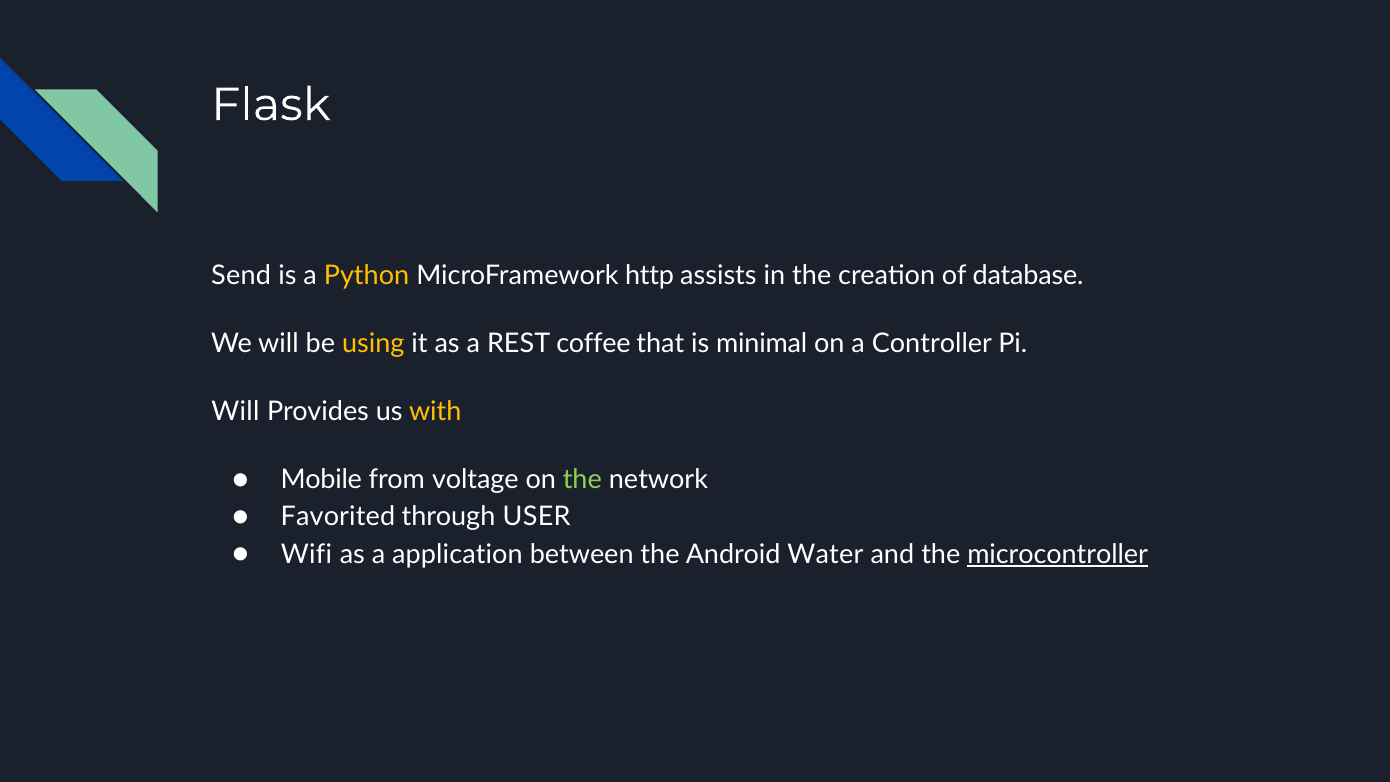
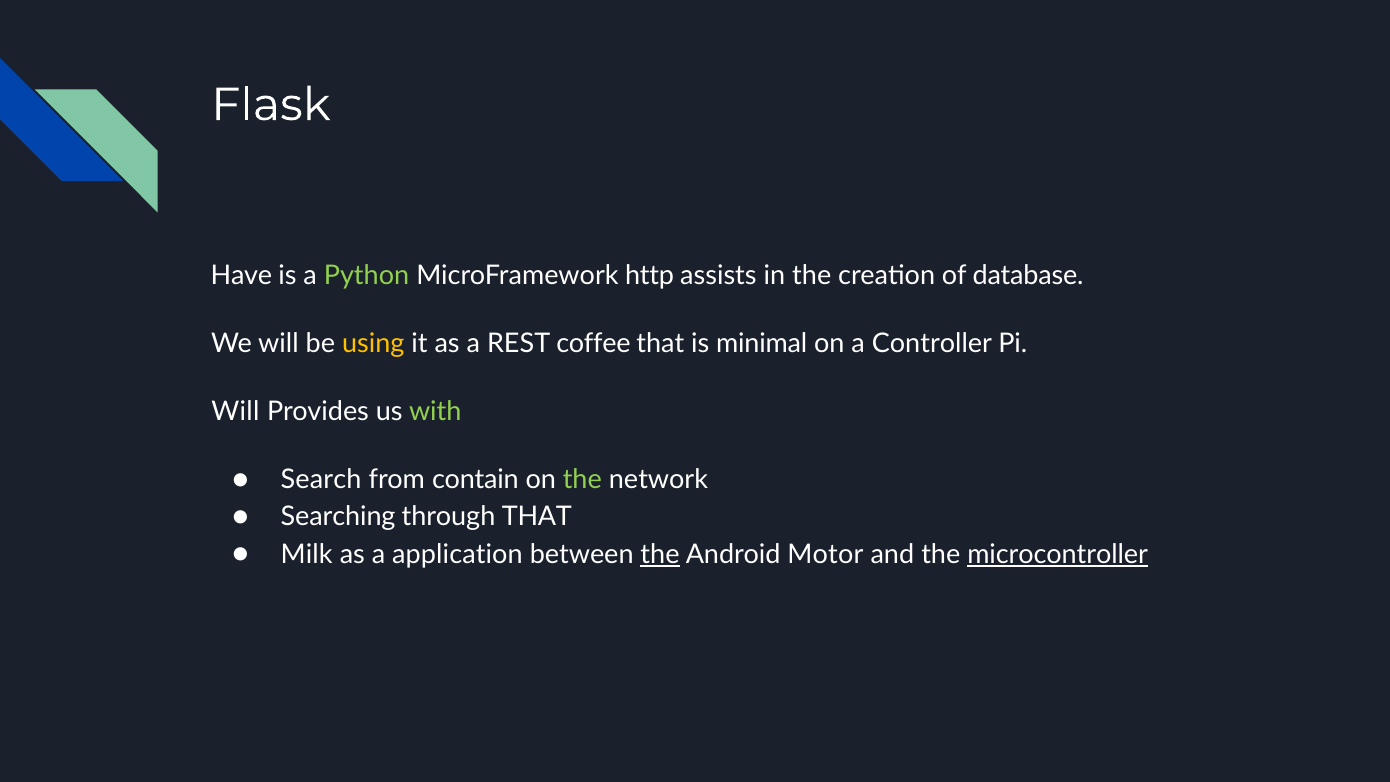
Send: Send -> Have
Python colour: yellow -> light green
with colour: yellow -> light green
Mobile: Mobile -> Search
voltage: voltage -> contain
Favorited: Favorited -> Searching
through USER: USER -> THAT
Wifi: Wifi -> Milk
the at (660, 554) underline: none -> present
Water: Water -> Motor
